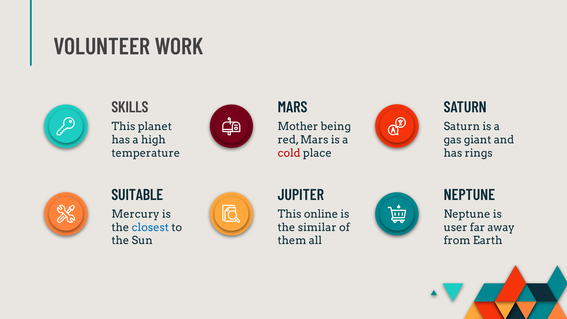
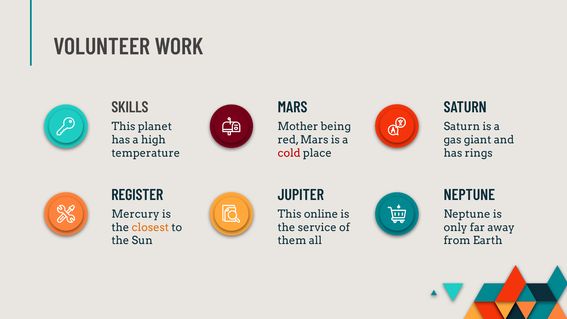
SUITABLE: SUITABLE -> REGISTER
closest colour: blue -> orange
similar: similar -> service
user: user -> only
